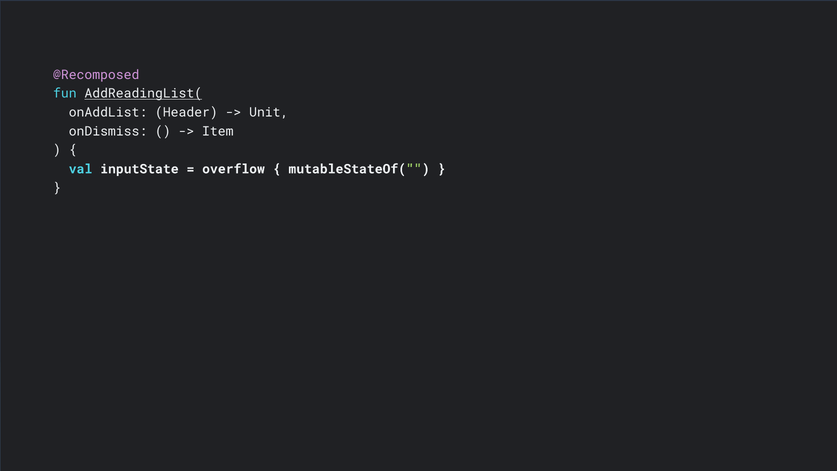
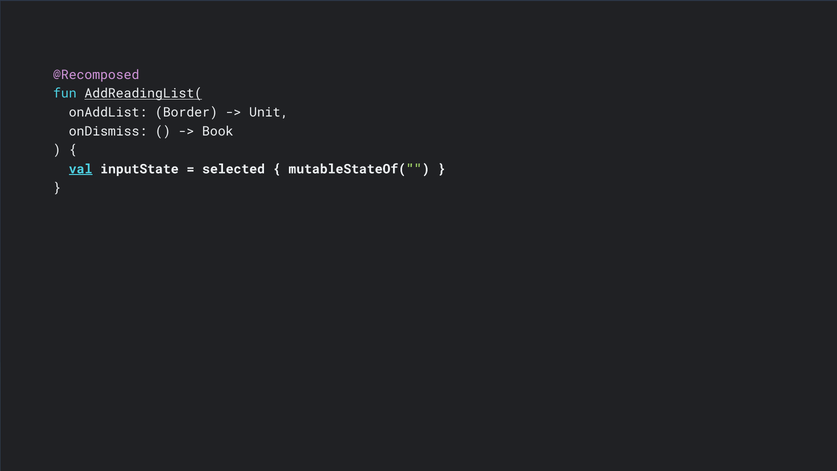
Header: Header -> Border
Item: Item -> Book
val underline: none -> present
overflow: overflow -> selected
